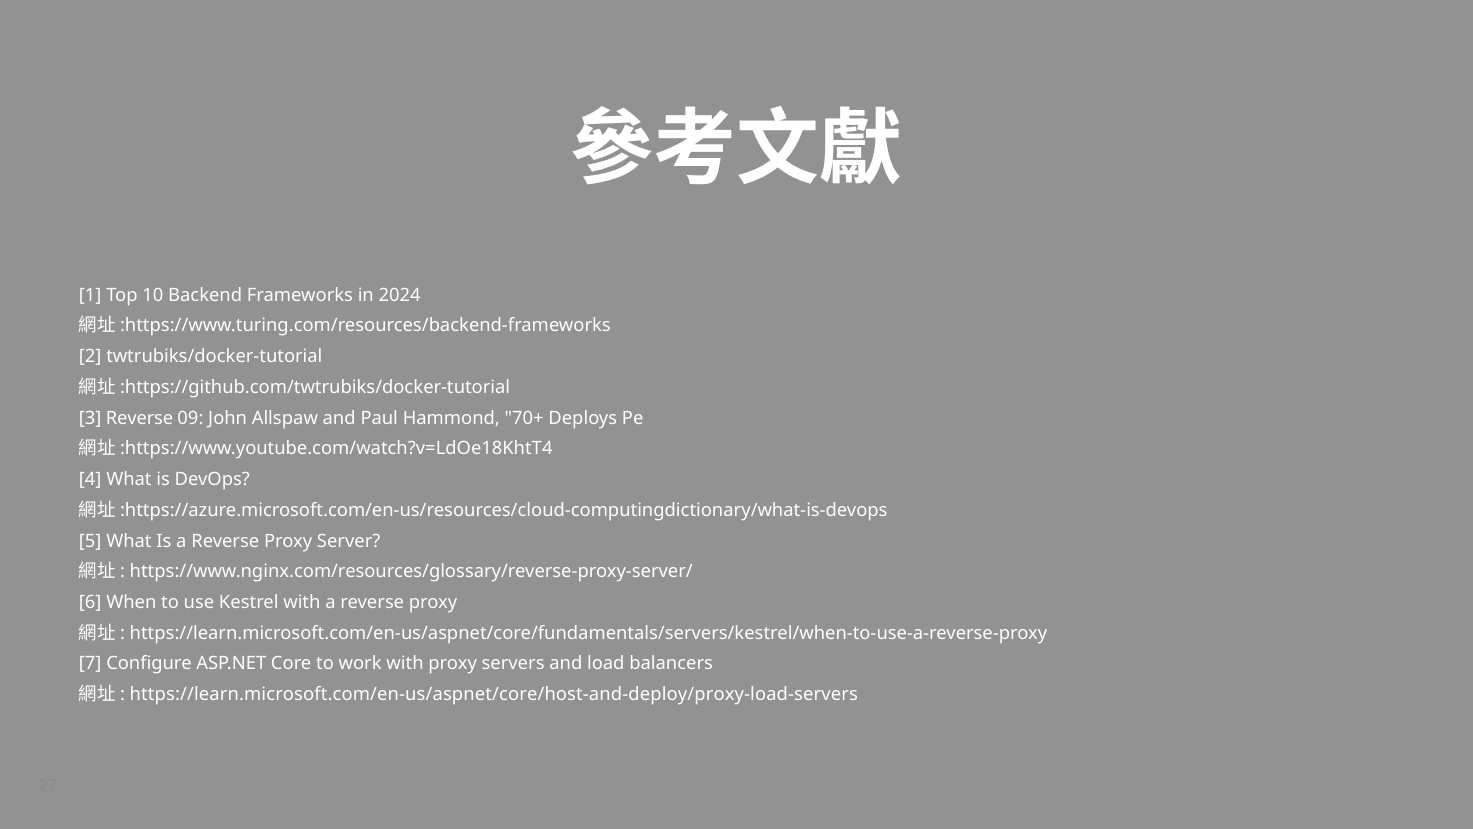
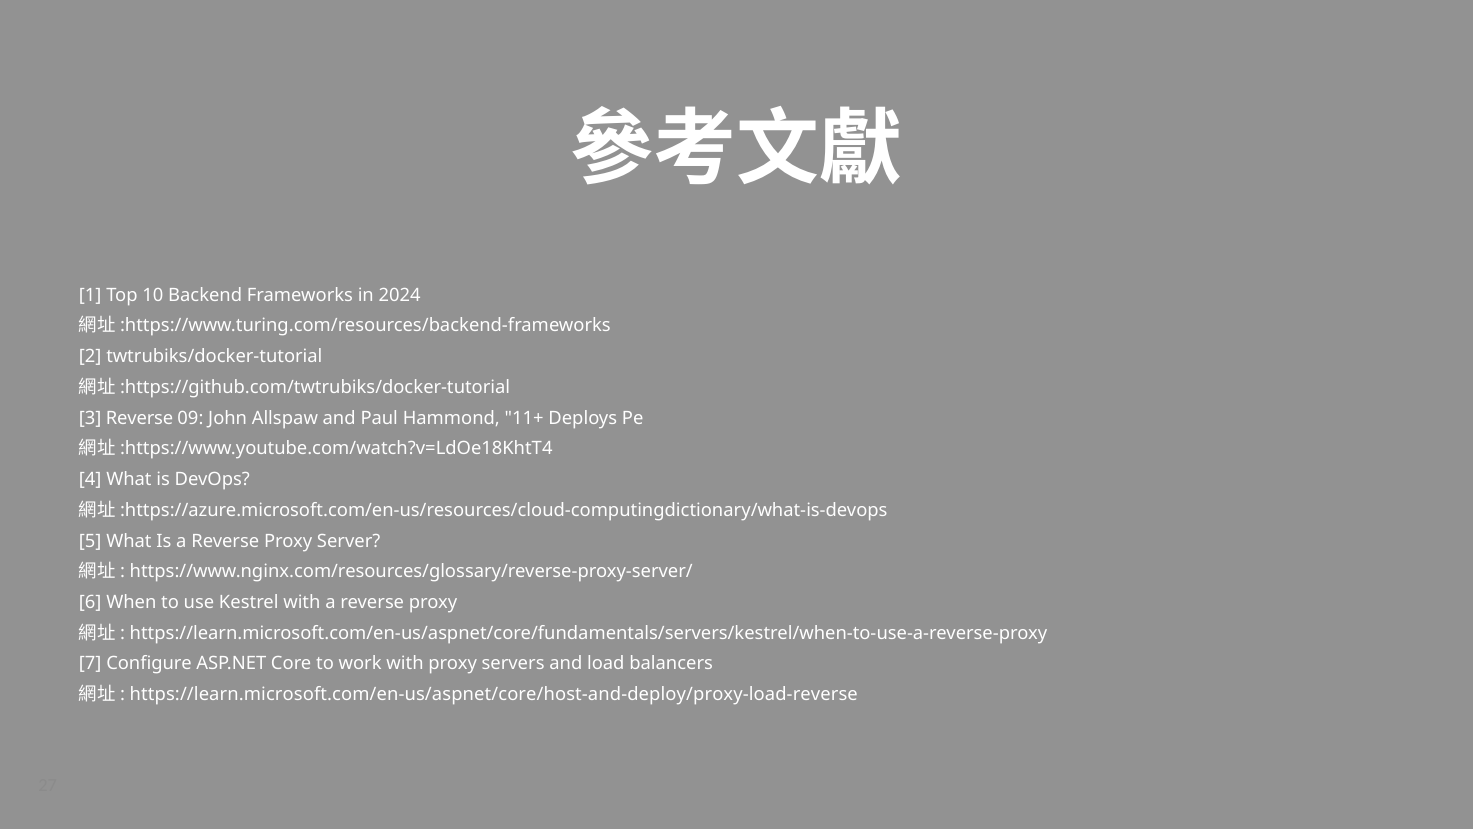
70+: 70+ -> 11+
https://learn.microsoft.com/en-us/aspnet/core/host-and-deploy/proxy-load-servers: https://learn.microsoft.com/en-us/aspnet/core/host-and-deploy/proxy-load-servers -> https://learn.microsoft.com/en-us/aspnet/core/host-and-deploy/proxy-load-reverse
